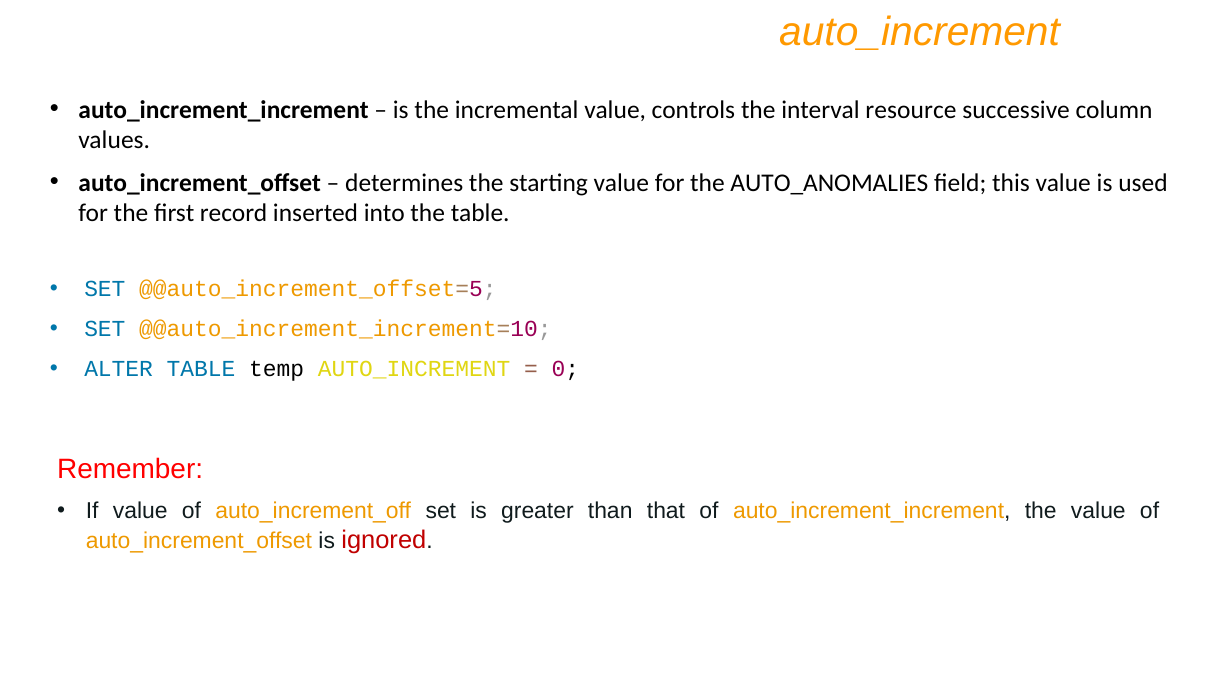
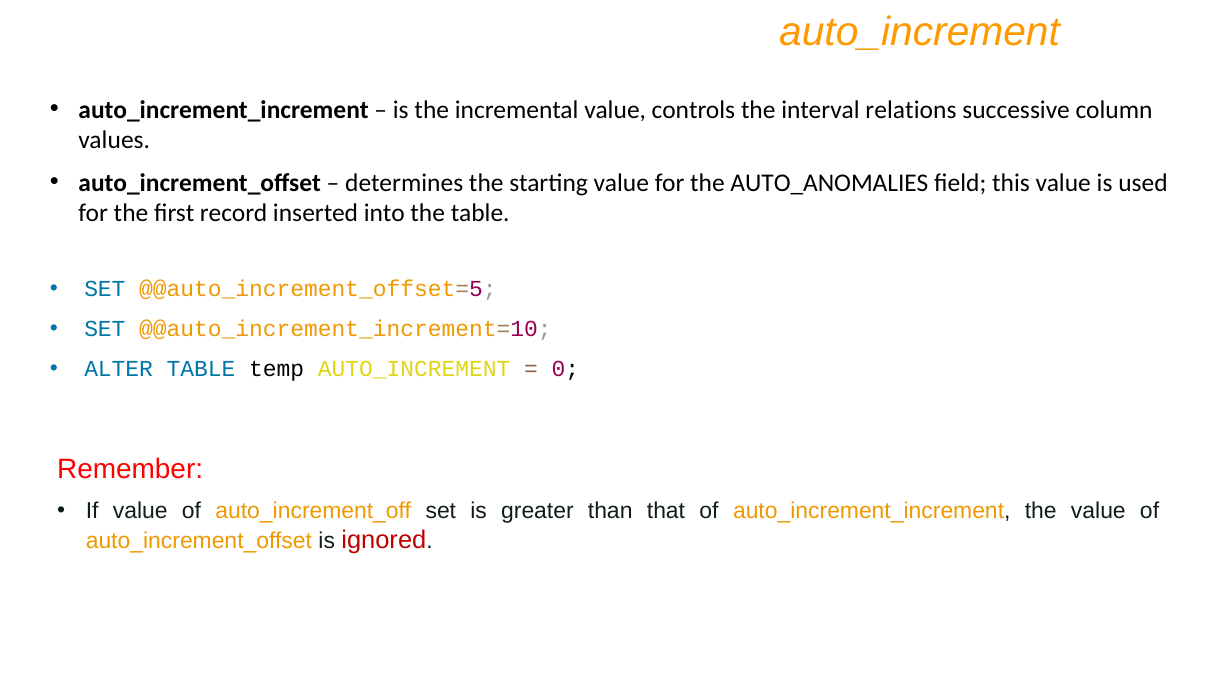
resource: resource -> relations
